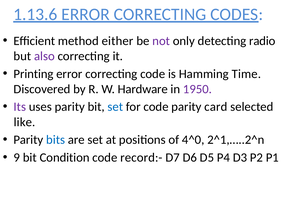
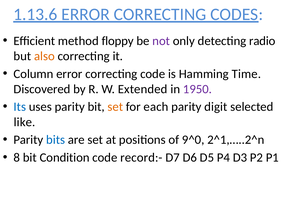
either: either -> floppy
also colour: purple -> orange
Printing: Printing -> Column
Hardware: Hardware -> Extended
Its colour: purple -> blue
set at (115, 107) colour: blue -> orange
for code: code -> each
card: card -> digit
4^0: 4^0 -> 9^0
9: 9 -> 8
